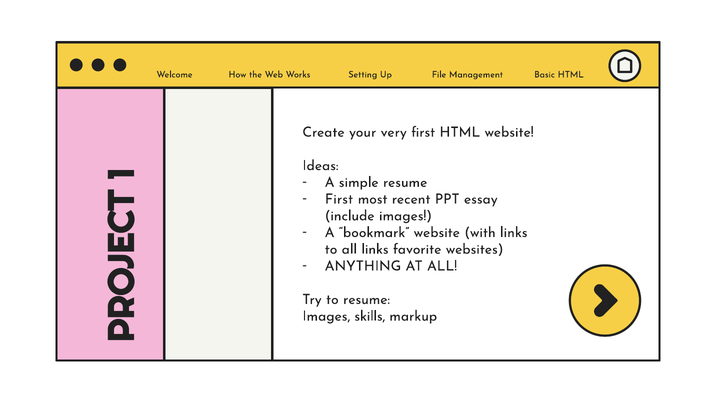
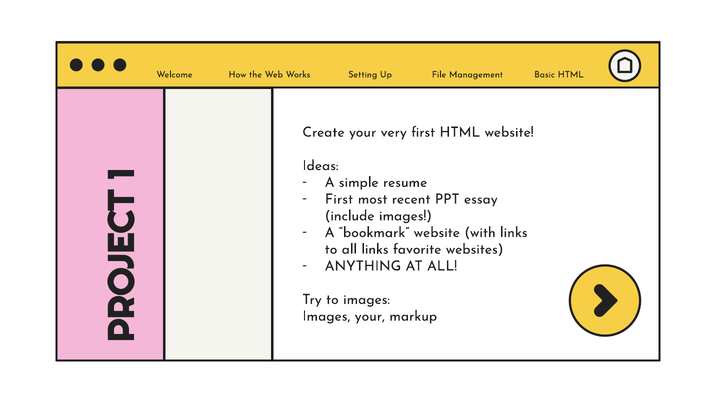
to resume: resume -> images
Images skills: skills -> your
